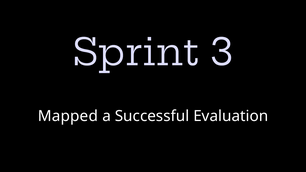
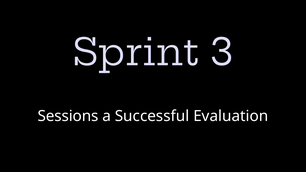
Mapped: Mapped -> Sessions
